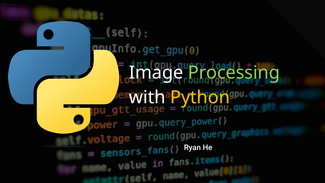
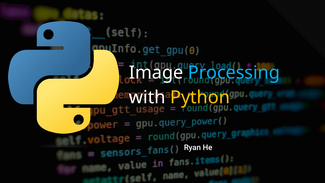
Processing colour: light green -> light blue
